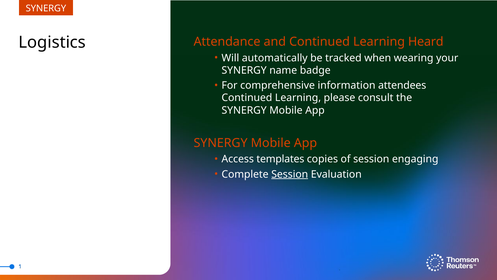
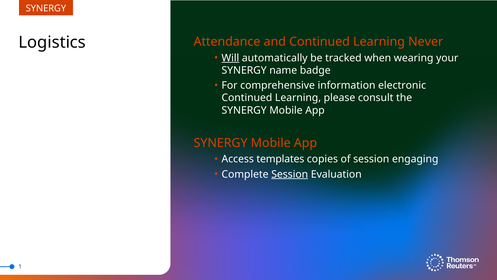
Heard: Heard -> Never
Will underline: none -> present
attendees: attendees -> electronic
